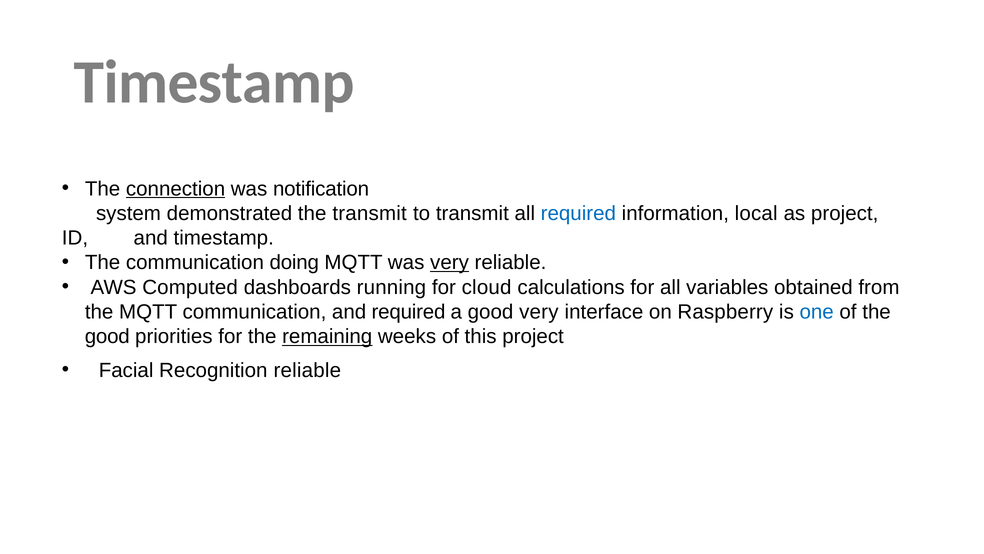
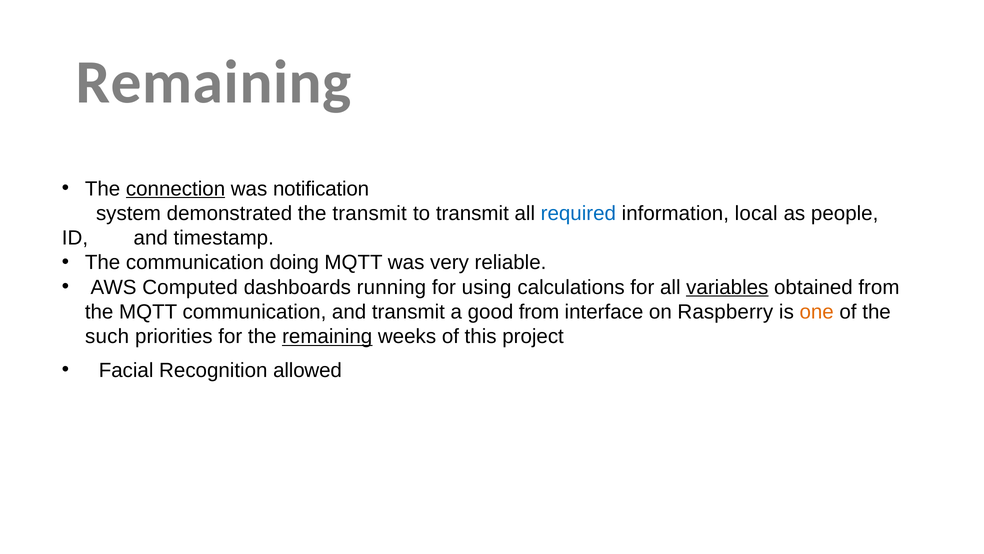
Timestamp at (214, 83): Timestamp -> Remaining
as project: project -> people
very at (450, 262) underline: present -> none
cloud: cloud -> using
variables underline: none -> present
and required: required -> transmit
good very: very -> from
one colour: blue -> orange
good at (107, 336): good -> such
Recognition reliable: reliable -> allowed
